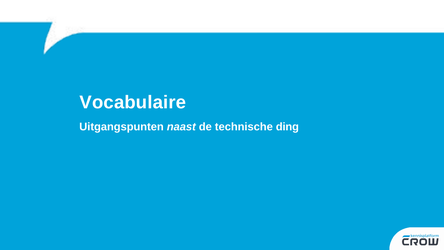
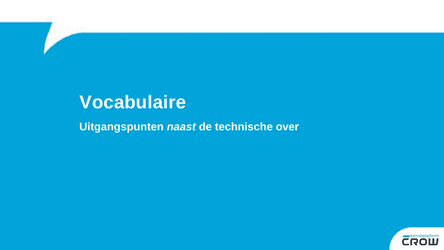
ding: ding -> over
